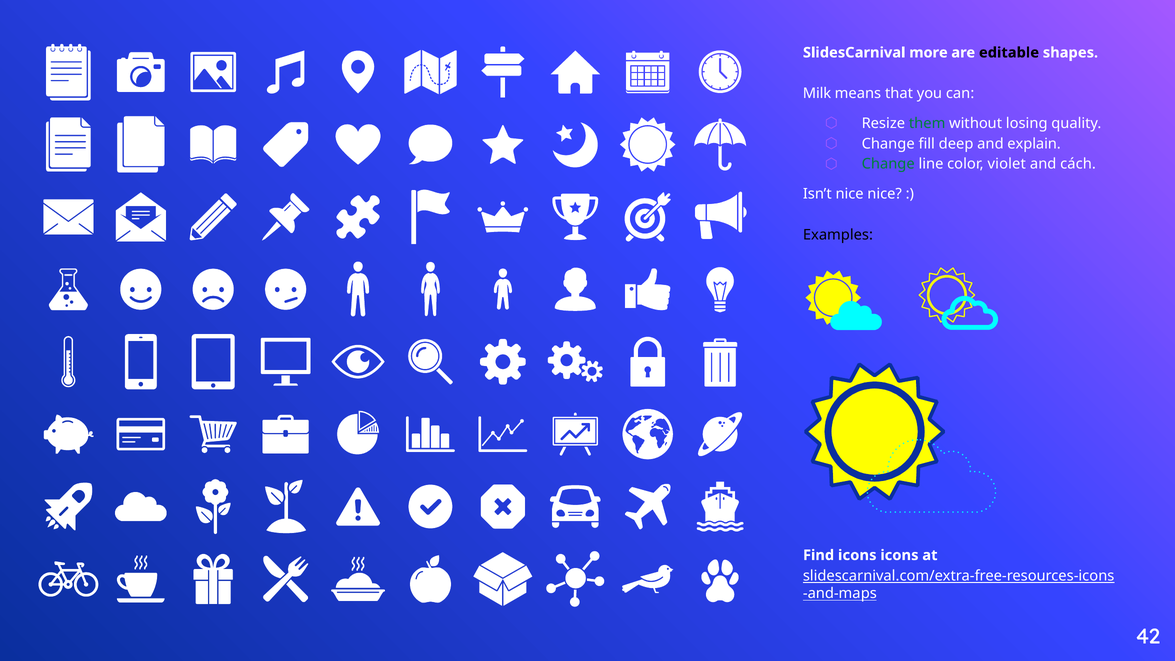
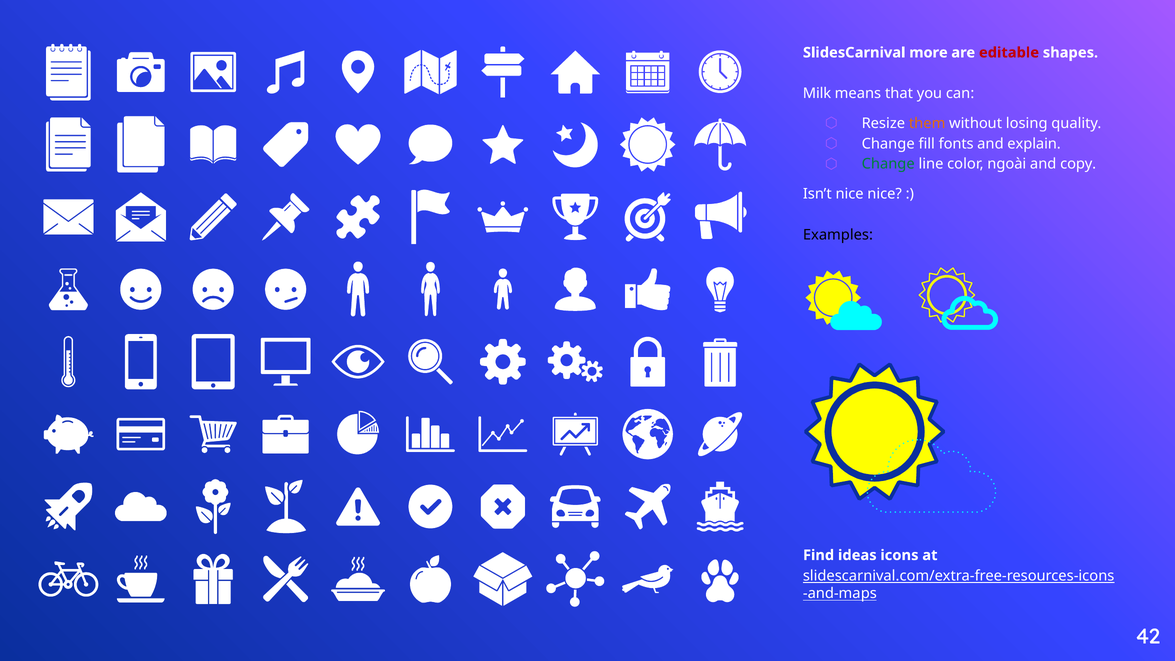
editable colour: black -> red
them colour: green -> orange
deep: deep -> fonts
violet: violet -> ngoài
cách: cách -> copy
Find icons: icons -> ideas
